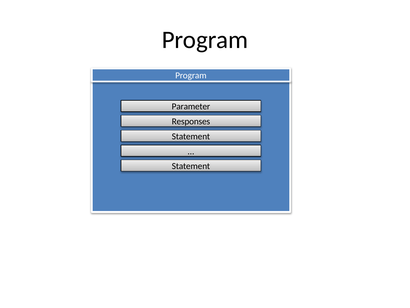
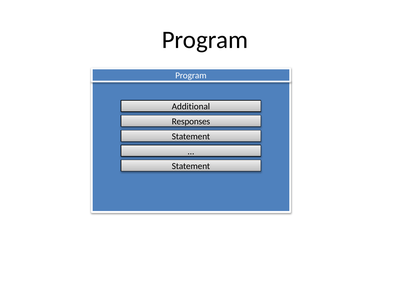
Parameter: Parameter -> Additional
